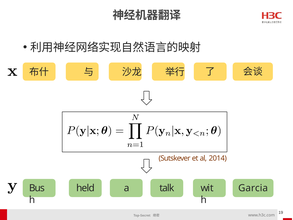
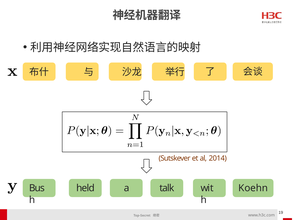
Garcia: Garcia -> Koehn
